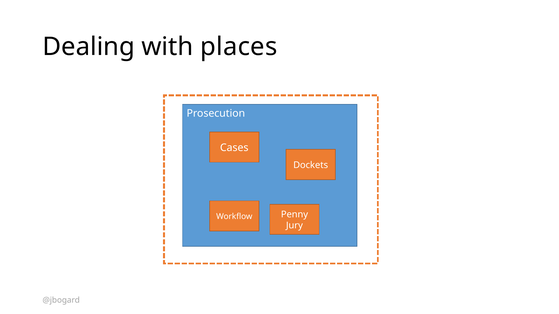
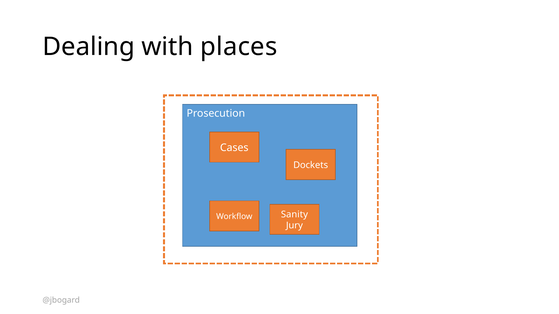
Penny: Penny -> Sanity
